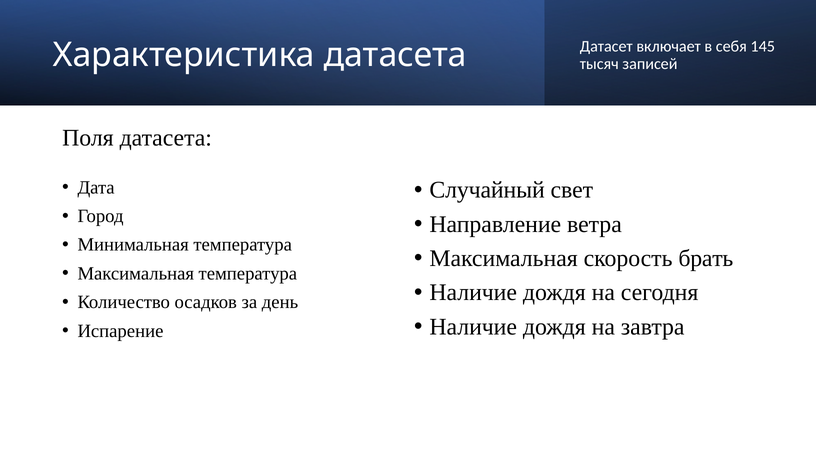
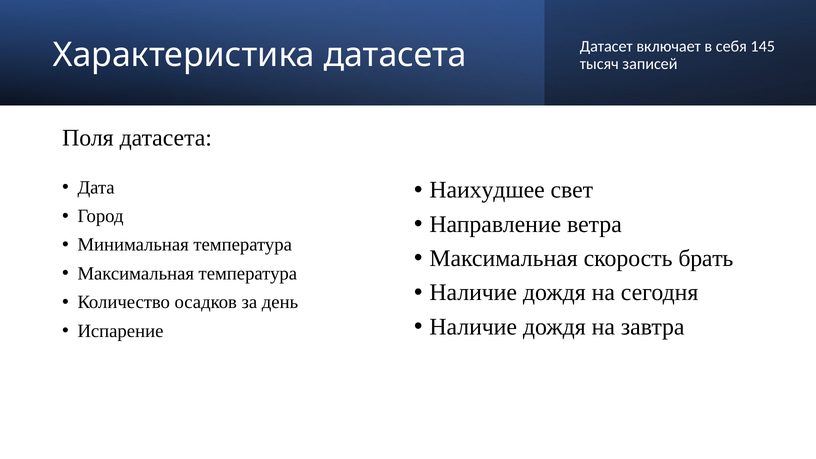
Случайный: Случайный -> Наихудшее
